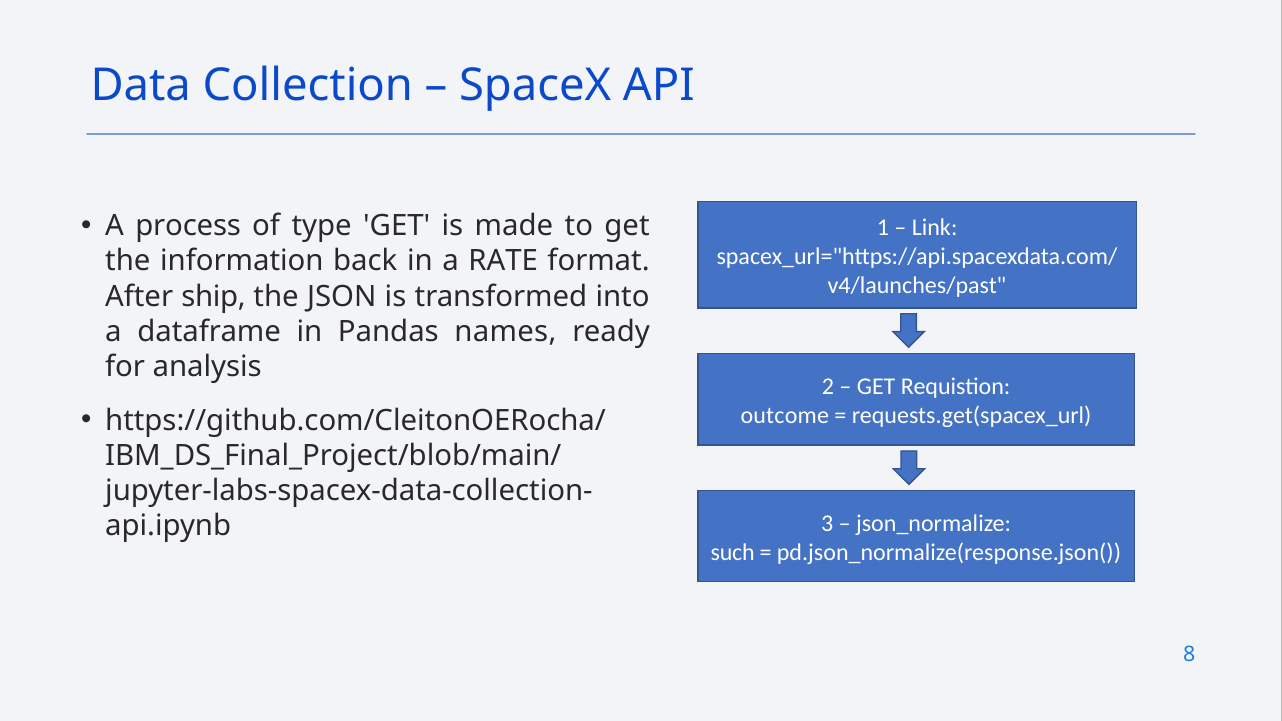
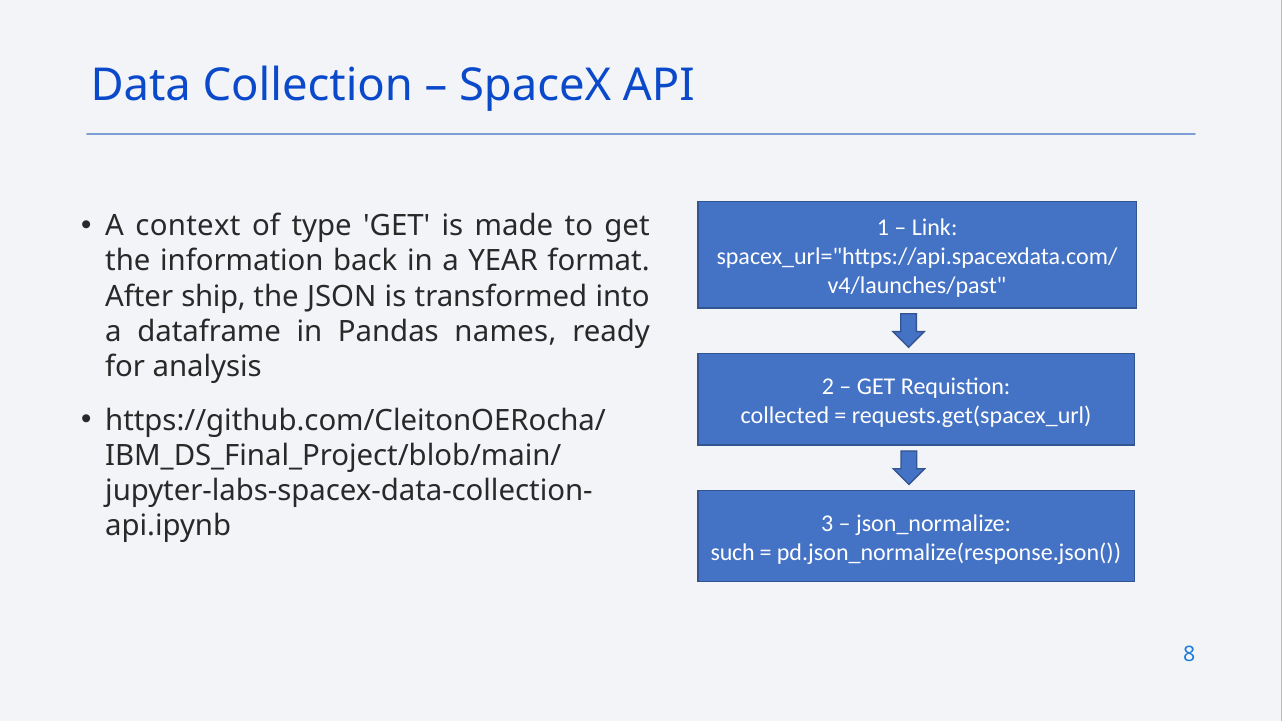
process: process -> context
RATE: RATE -> YEAR
outcome: outcome -> collected
